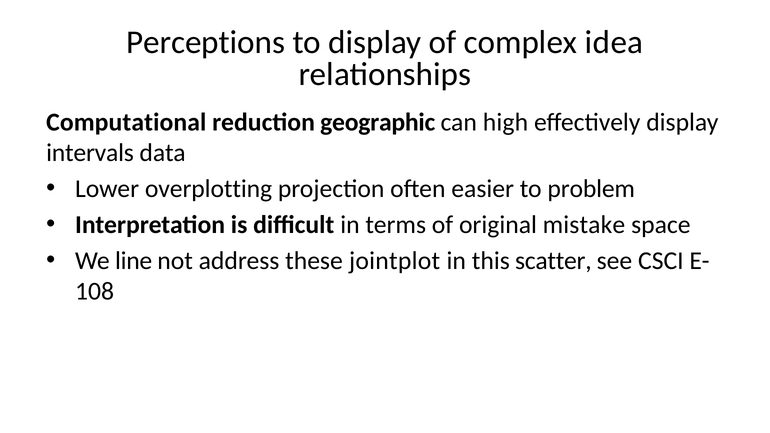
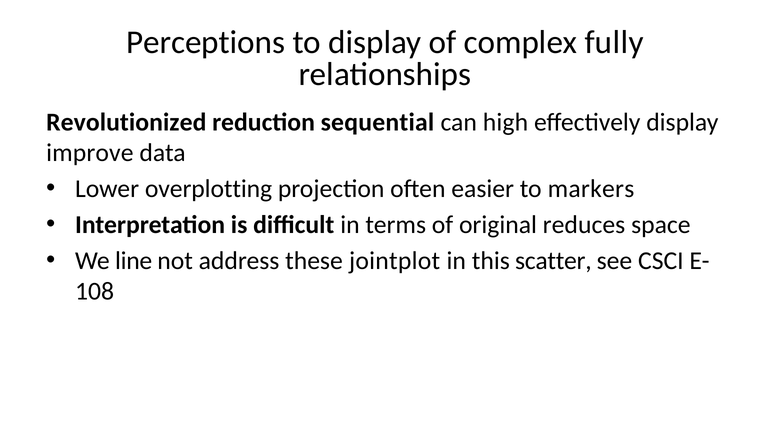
idea: idea -> fully
Computational: Computational -> Revolutionized
geographic: geographic -> sequential
intervals: intervals -> improve
problem: problem -> markers
mistake: mistake -> reduces
